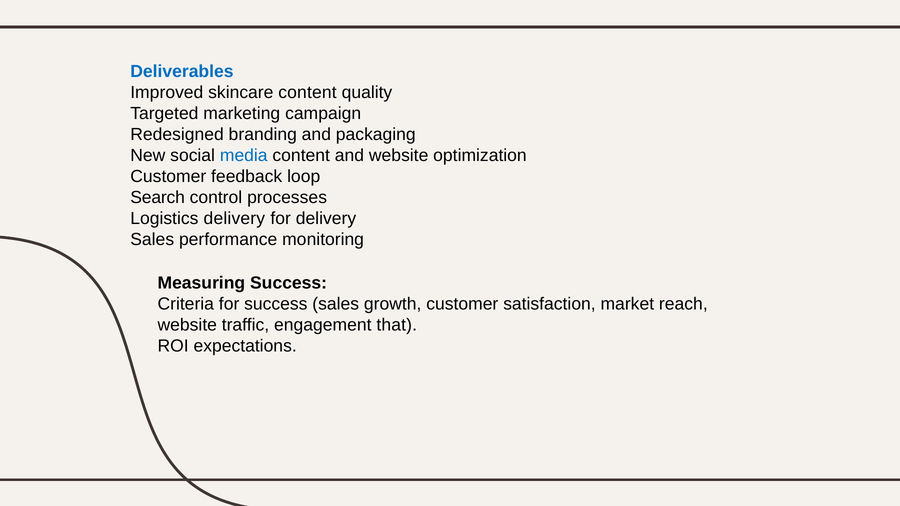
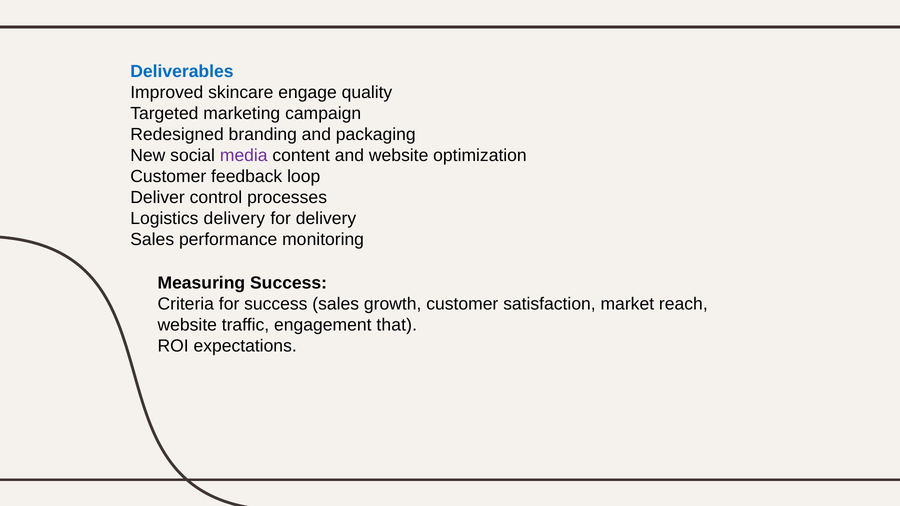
skincare content: content -> engage
media colour: blue -> purple
Search: Search -> Deliver
